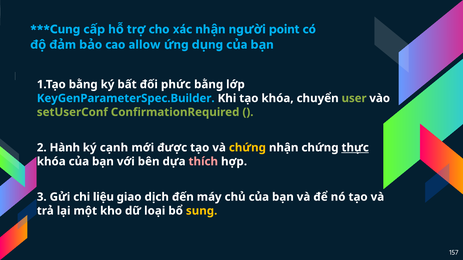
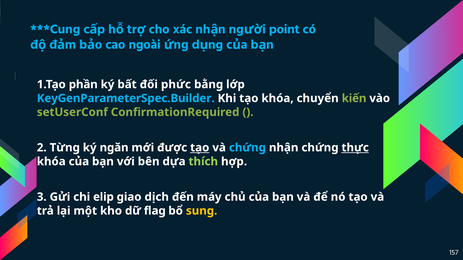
allow: allow -> ngoài
1.Tạo bằng: bằng -> phần
user: user -> kiến
Hành: Hành -> Từng
cạnh: cạnh -> ngăn
tạo at (200, 148) underline: none -> present
chứng at (247, 148) colour: yellow -> light blue
thích colour: pink -> light green
liệu: liệu -> elip
loại: loại -> flag
